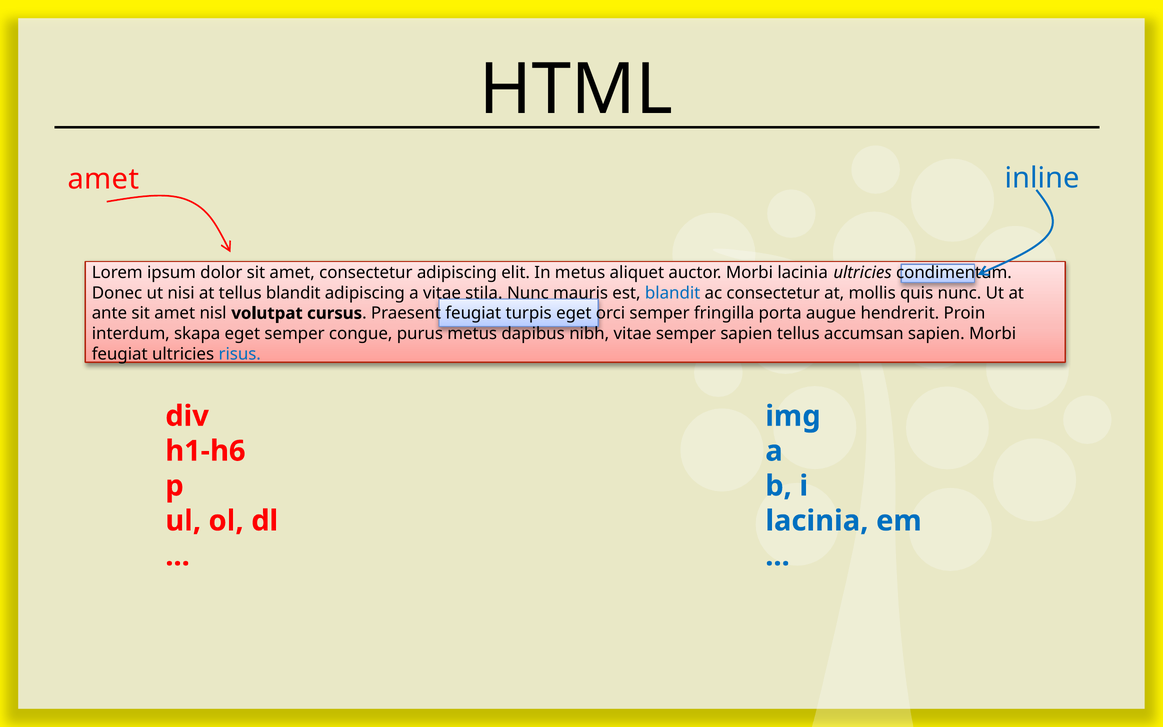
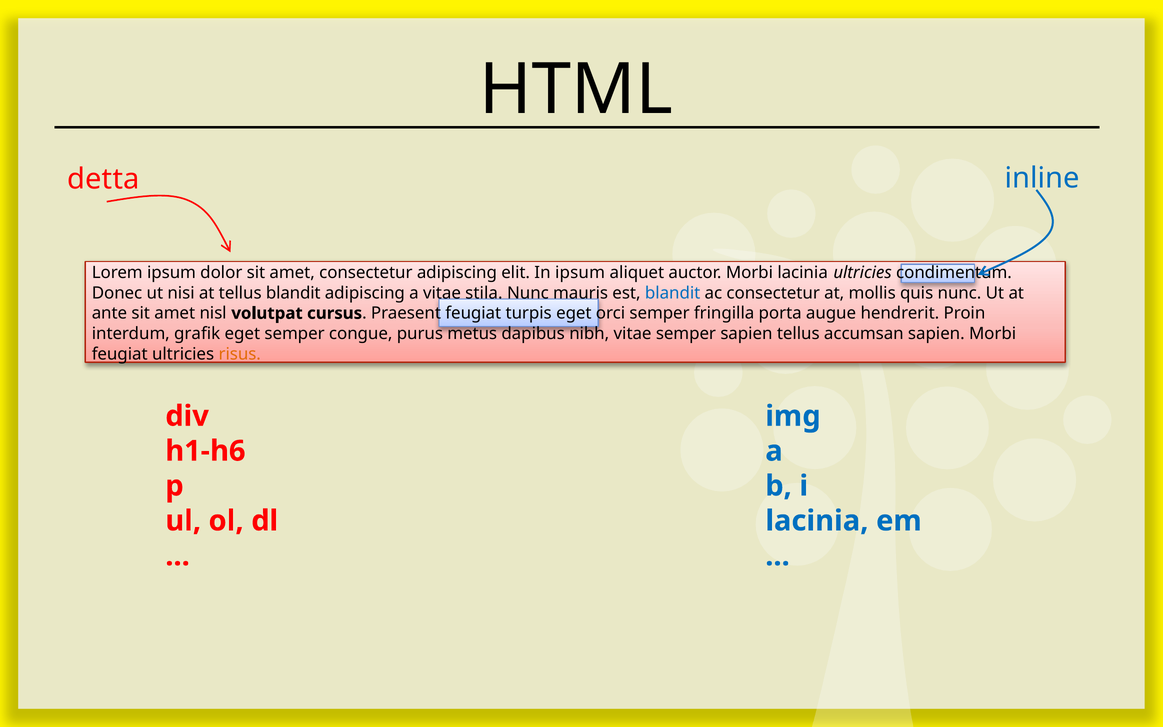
amet at (103, 179): amet -> detta
In metus: metus -> ipsum
skapa: skapa -> grafik
risus colour: blue -> orange
